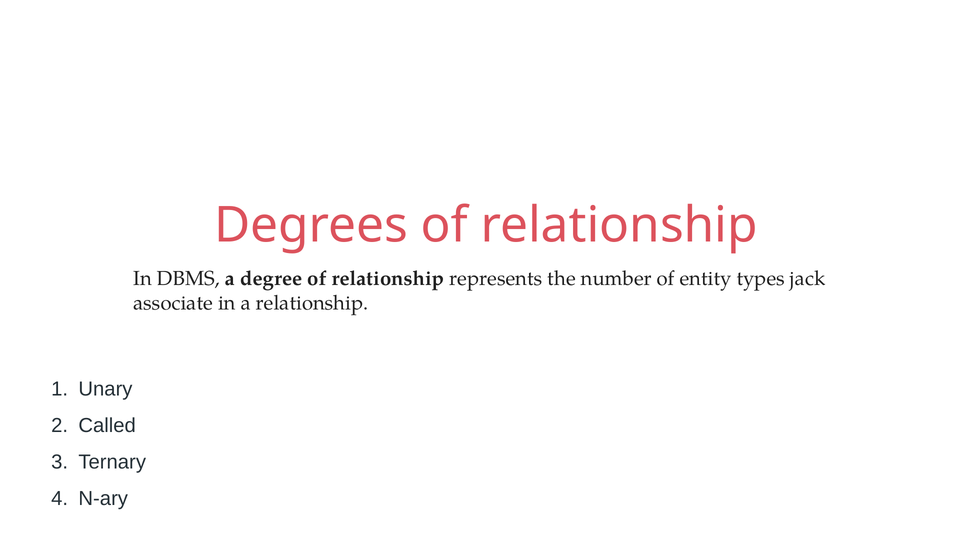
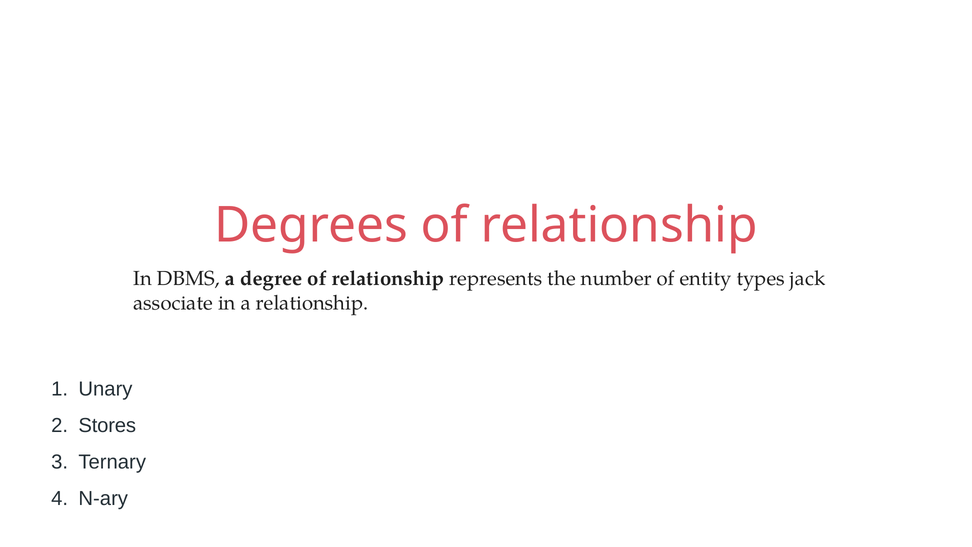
Called: Called -> Stores
